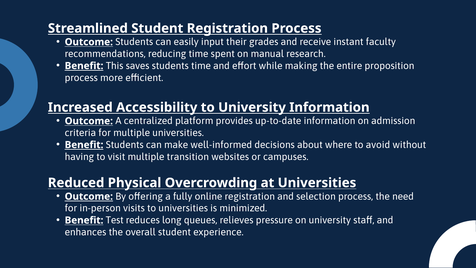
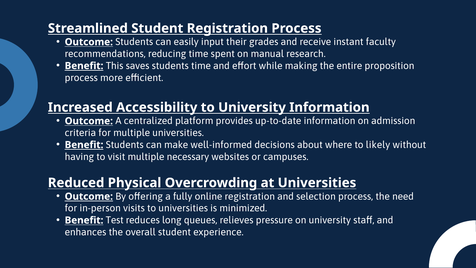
avoid: avoid -> likely
transition: transition -> necessary
